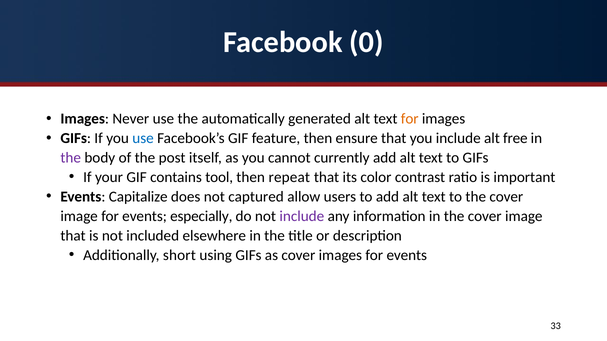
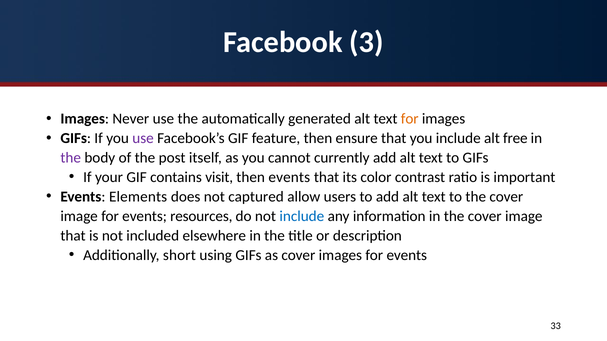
0: 0 -> 3
use at (143, 139) colour: blue -> purple
tool: tool -> visit
then repeat: repeat -> events
Capitalize: Capitalize -> Elements
especially: especially -> resources
include at (302, 216) colour: purple -> blue
